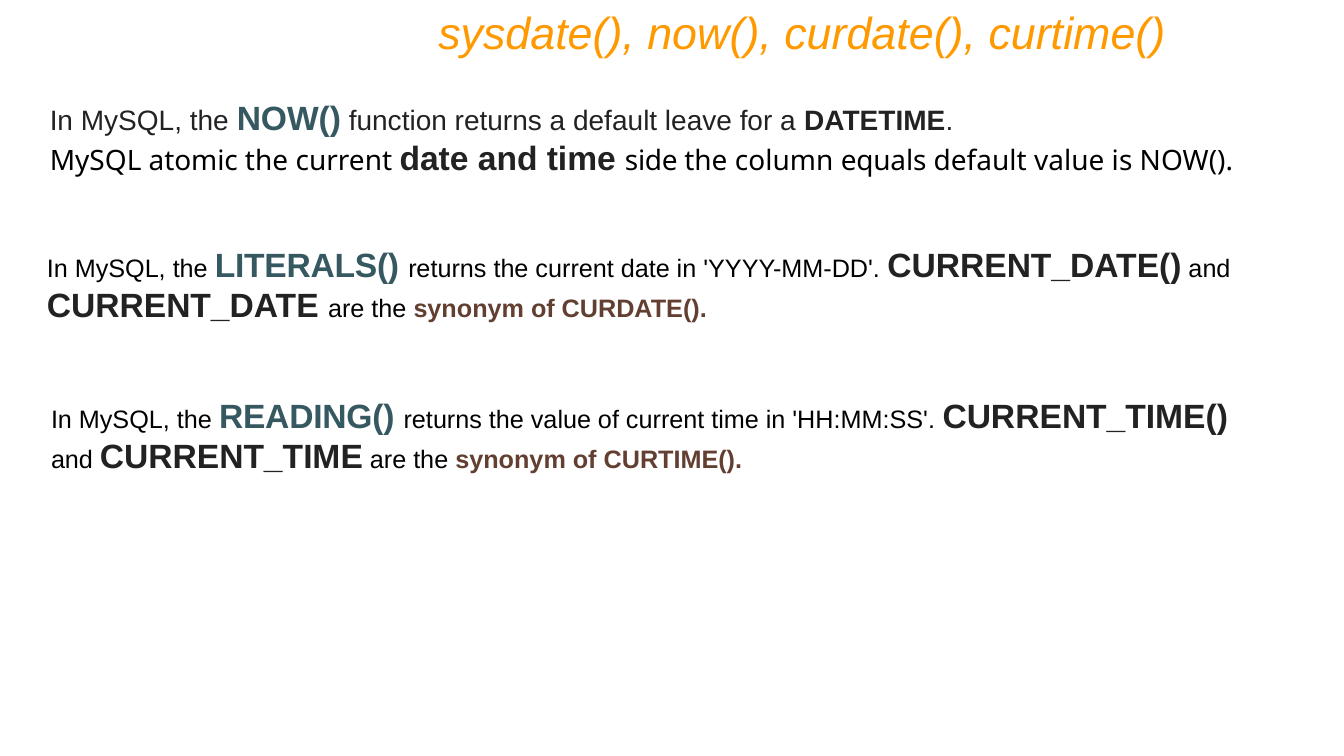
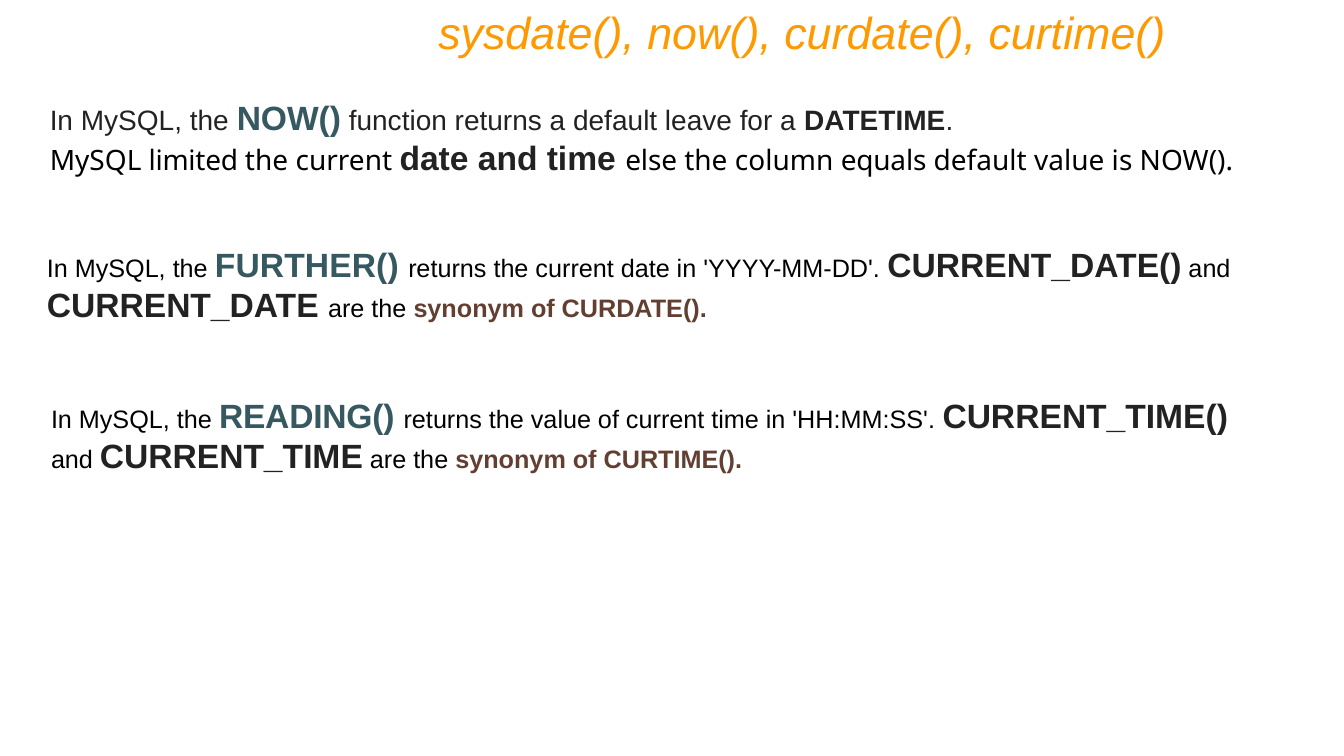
atomic: atomic -> limited
side: side -> else
LITERALS(: LITERALS( -> FURTHER(
